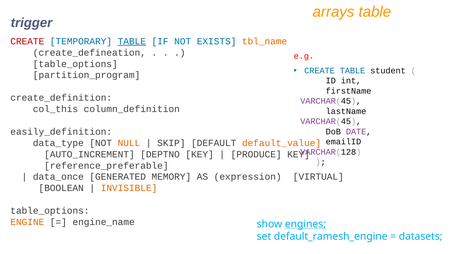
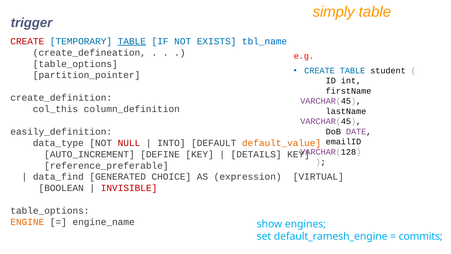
arrays: arrays -> simply
tbl_name colour: orange -> blue
partition_program: partition_program -> partition_pointer
NULL colour: orange -> red
SKIP: SKIP -> INTO
DEPTNO: DEPTNO -> DEFINE
PRODUCE: PRODUCE -> DETAILS
data_once: data_once -> data_find
MEMORY: MEMORY -> CHOICE
INVISIBLE colour: orange -> red
engines underline: present -> none
datasets: datasets -> commits
